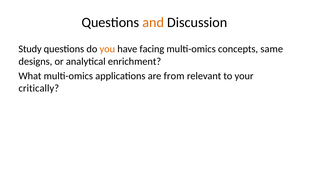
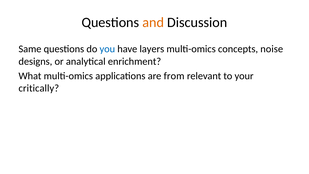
Study: Study -> Same
you colour: orange -> blue
facing: facing -> layers
same: same -> noise
